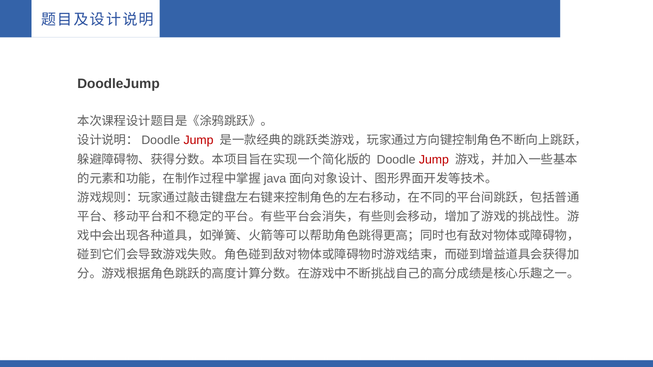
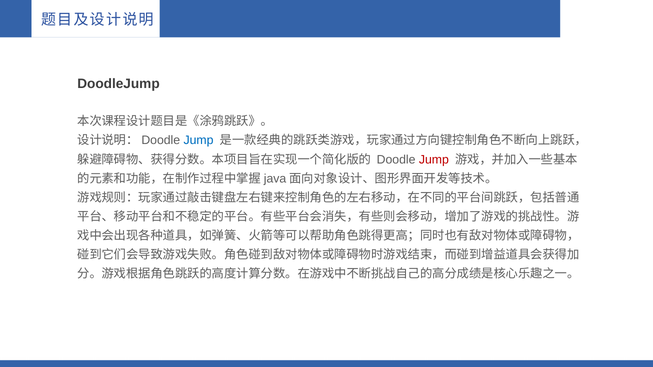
Jump at (199, 141) colour: red -> blue
